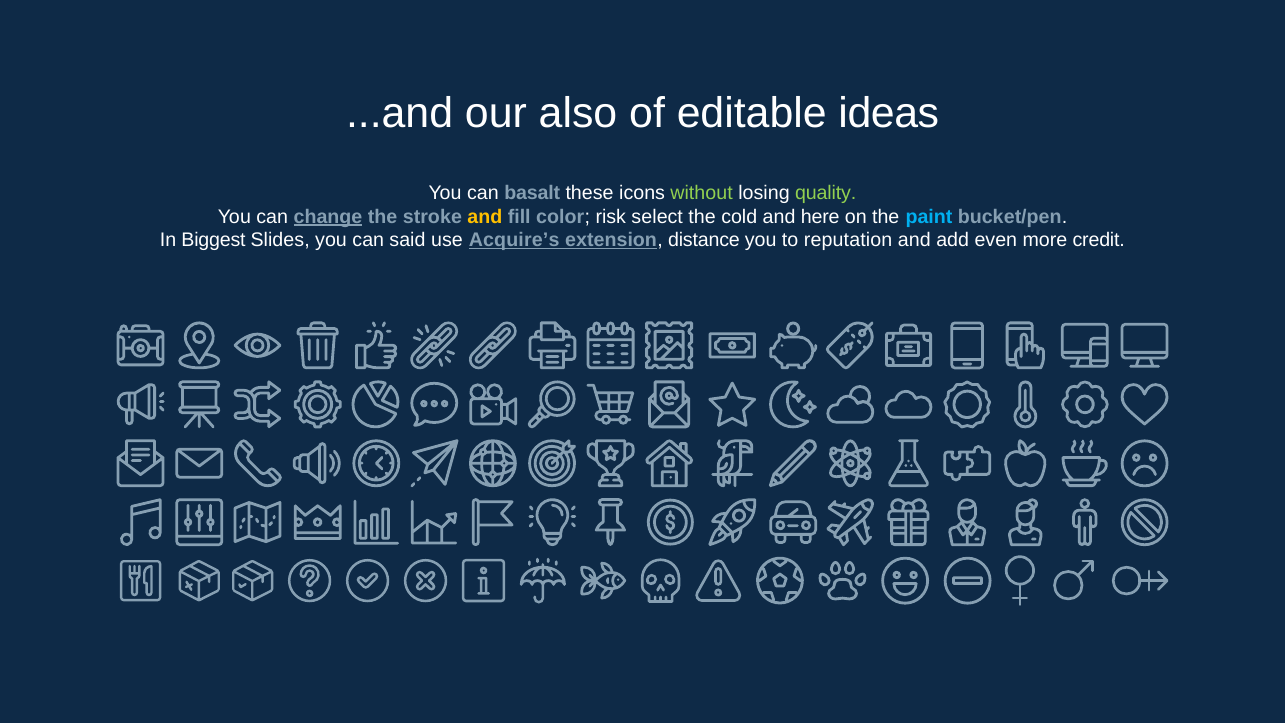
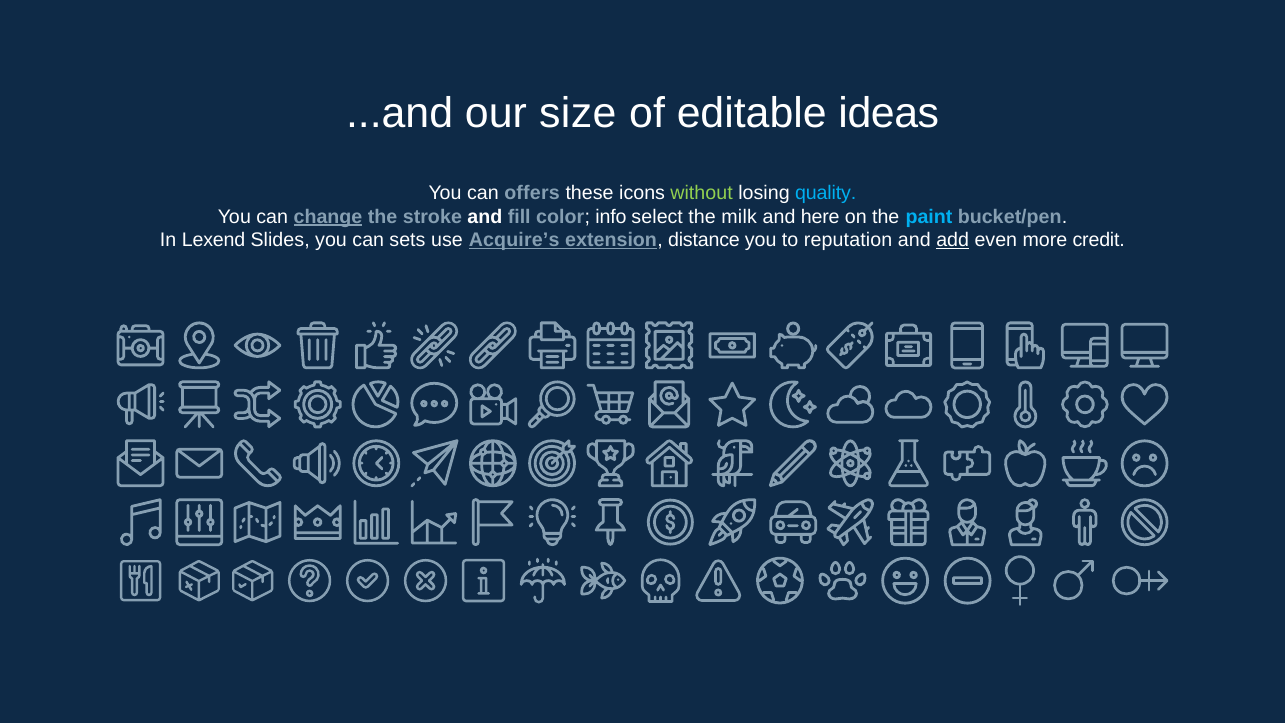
also: also -> size
basalt: basalt -> offers
quality colour: light green -> light blue
and at (485, 217) colour: yellow -> white
risk: risk -> info
cold: cold -> milk
Biggest: Biggest -> Lexend
said: said -> sets
add underline: none -> present
